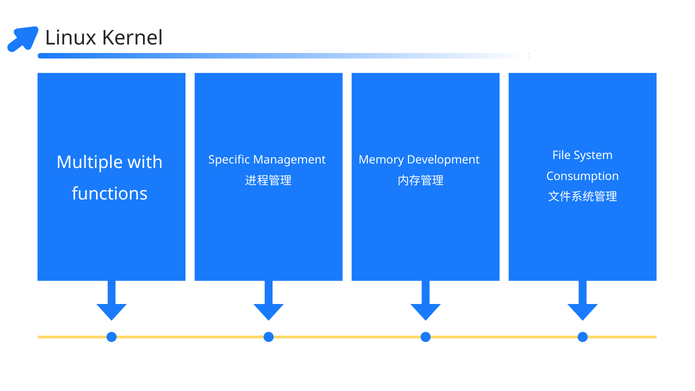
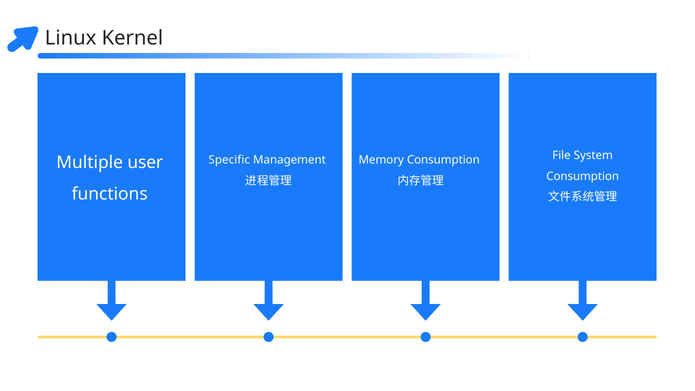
Memory Development: Development -> Consumption
with: with -> user
